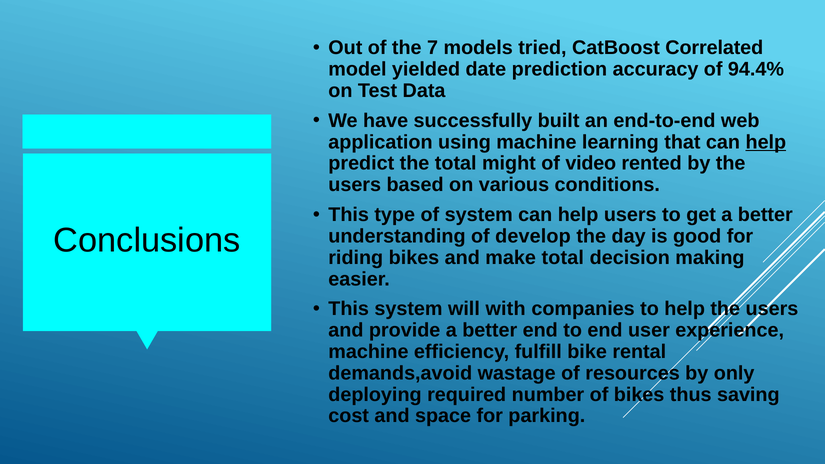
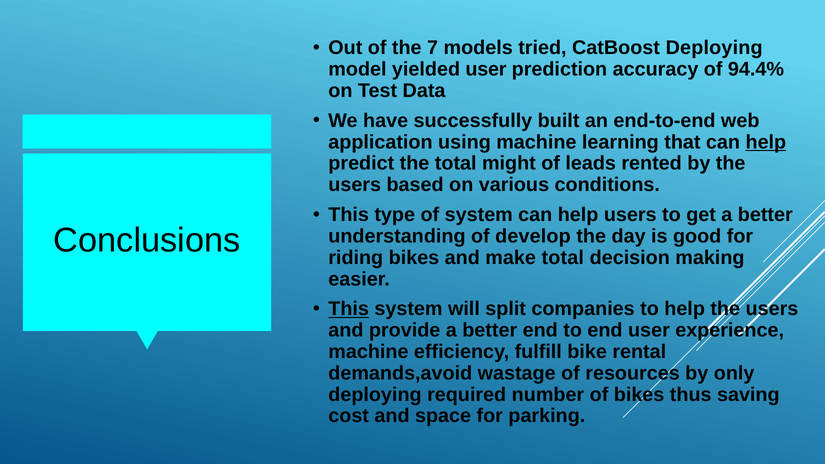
CatBoost Correlated: Correlated -> Deploying
yielded date: date -> user
video: video -> leads
This at (349, 309) underline: none -> present
with: with -> split
